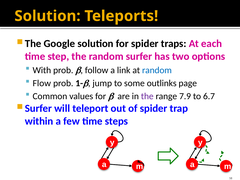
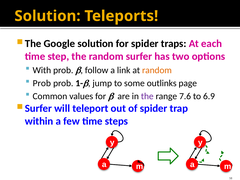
random at (157, 70) colour: blue -> orange
Flow at (42, 83): Flow -> Prob
7.9: 7.9 -> 7.6
6.7: 6.7 -> 6.9
